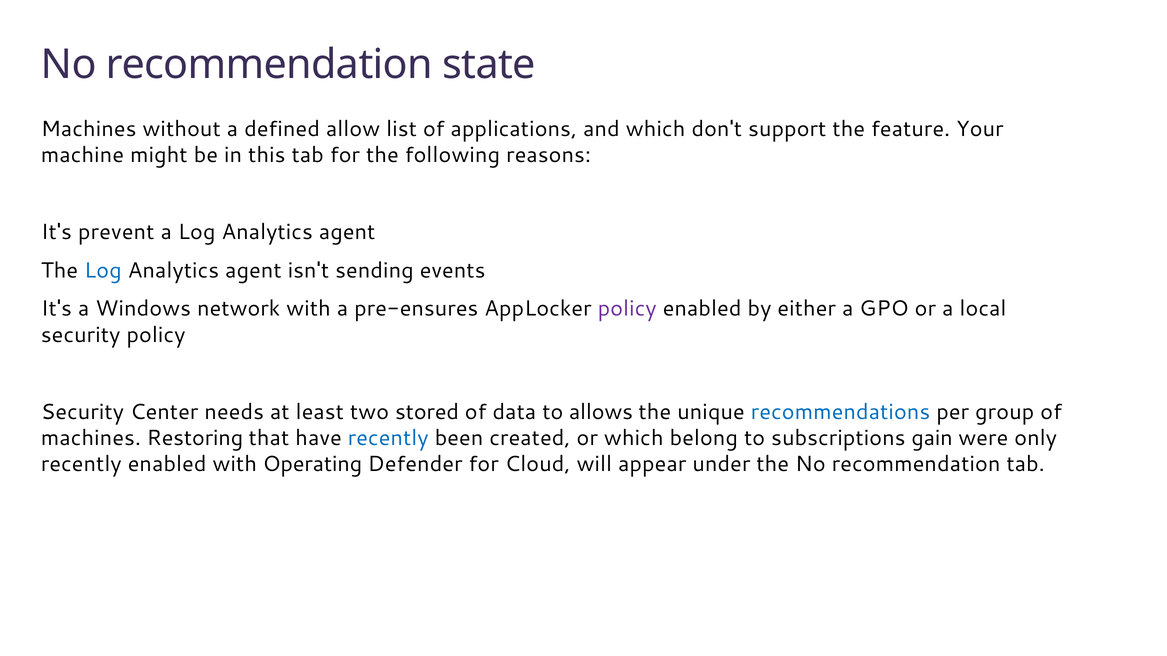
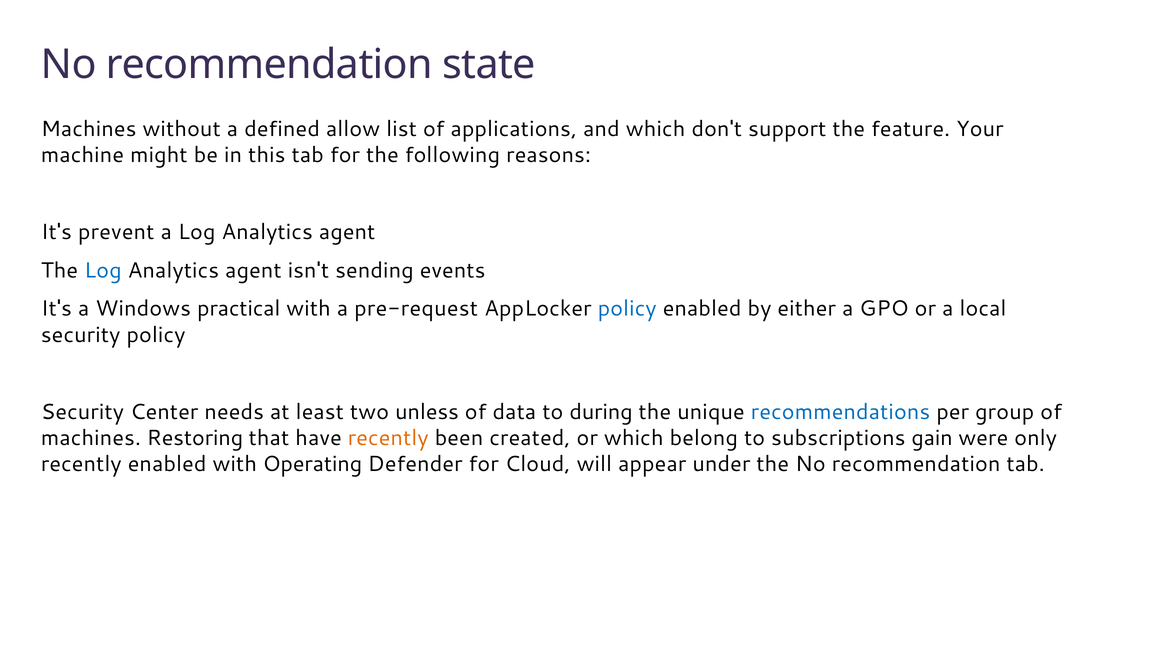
network: network -> practical
pre-ensures: pre-ensures -> pre-request
policy at (627, 309) colour: purple -> blue
stored: stored -> unless
allows: allows -> during
recently at (388, 438) colour: blue -> orange
